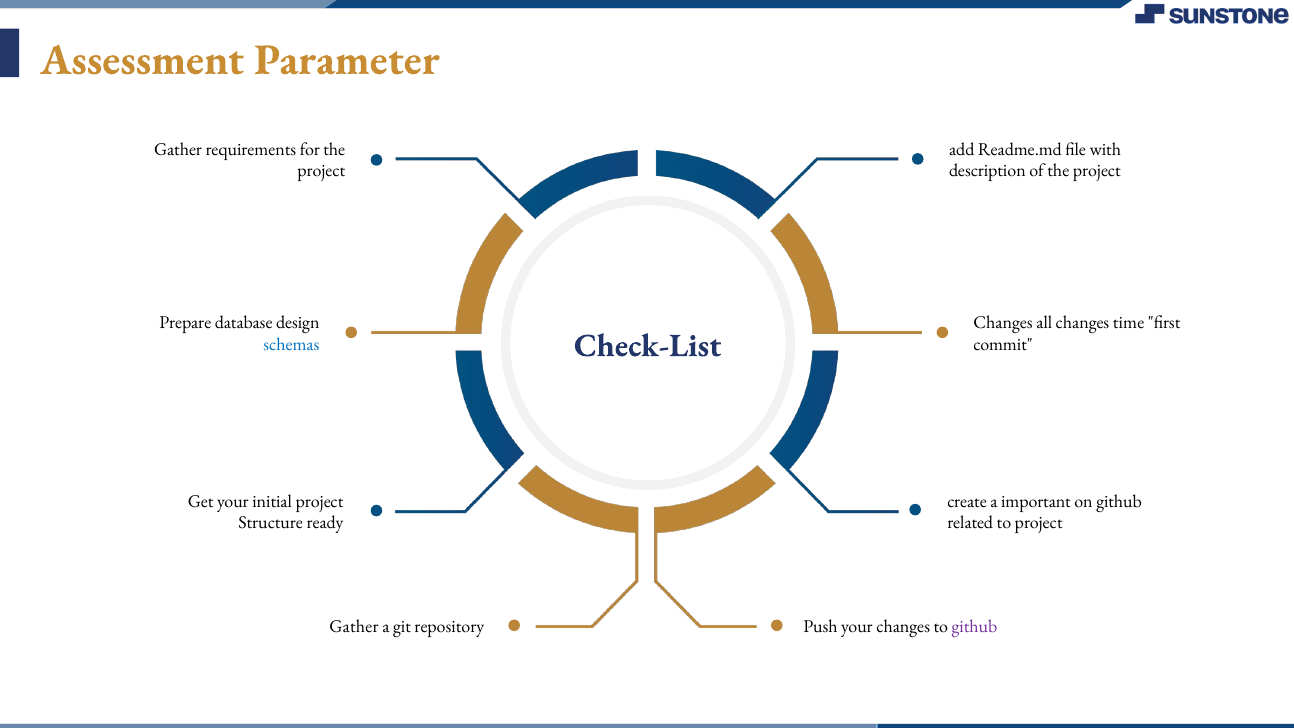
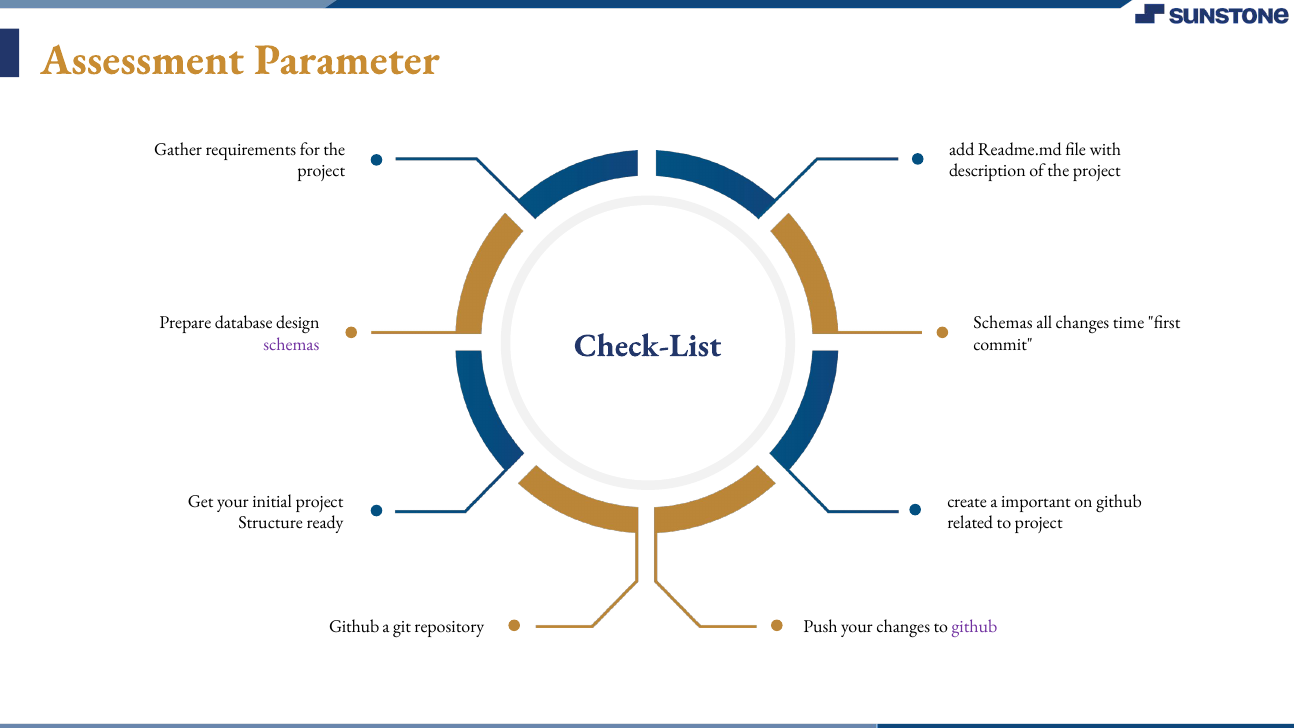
Changes at (1003, 323): Changes -> Schemas
schemas at (291, 344) colour: blue -> purple
Gather at (354, 626): Gather -> Github
